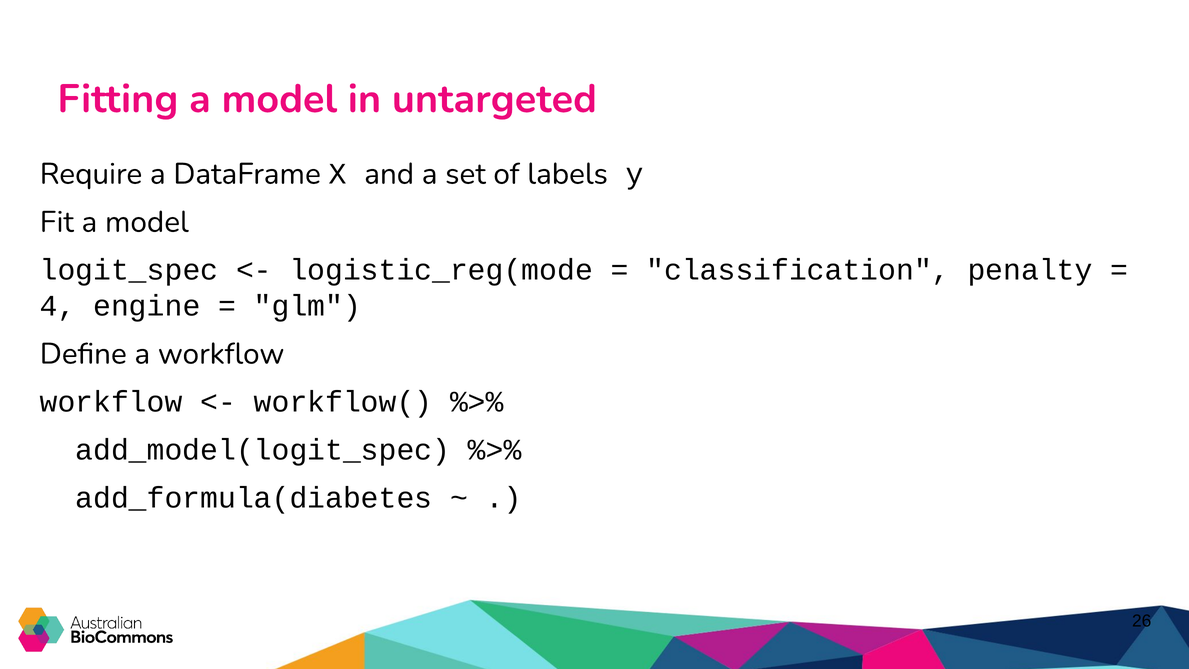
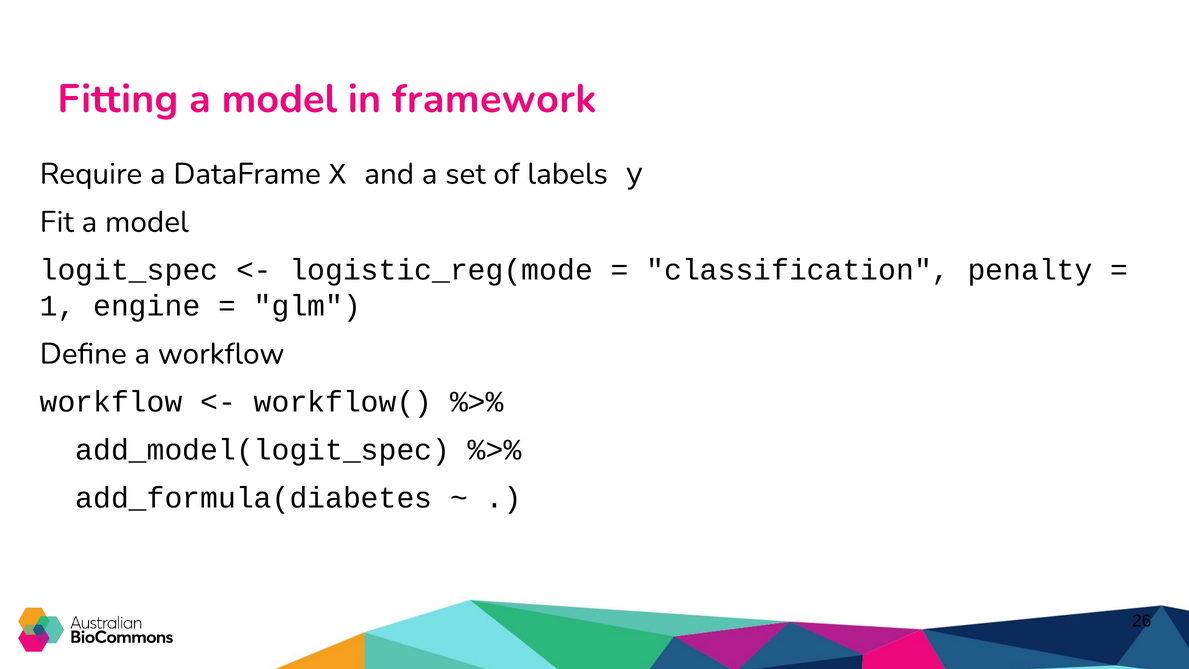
untargeted: untargeted -> framework
4: 4 -> 1
